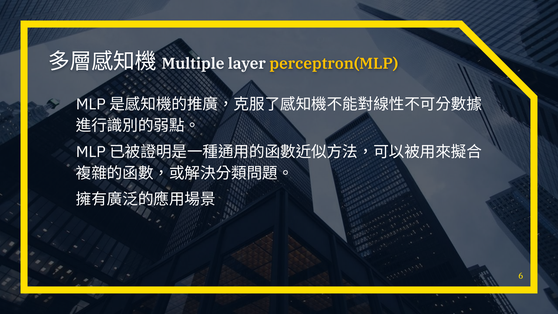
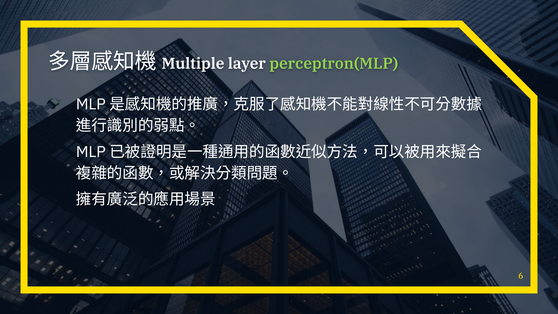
perceptron(MLP colour: yellow -> light green
